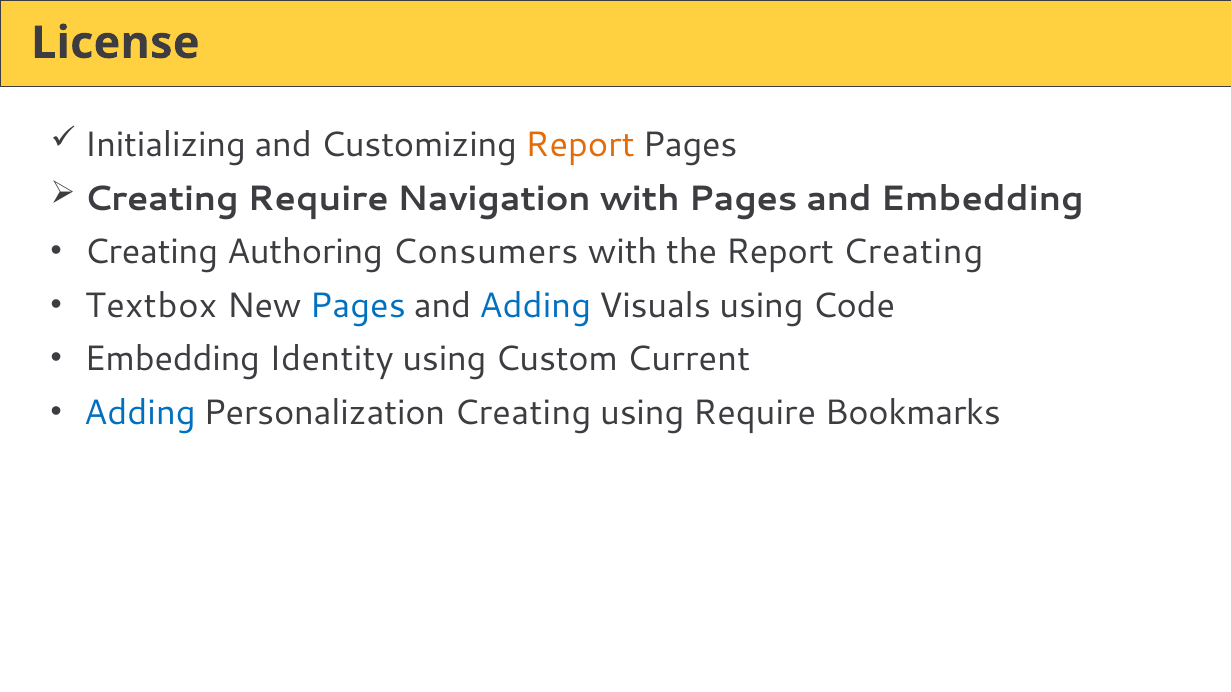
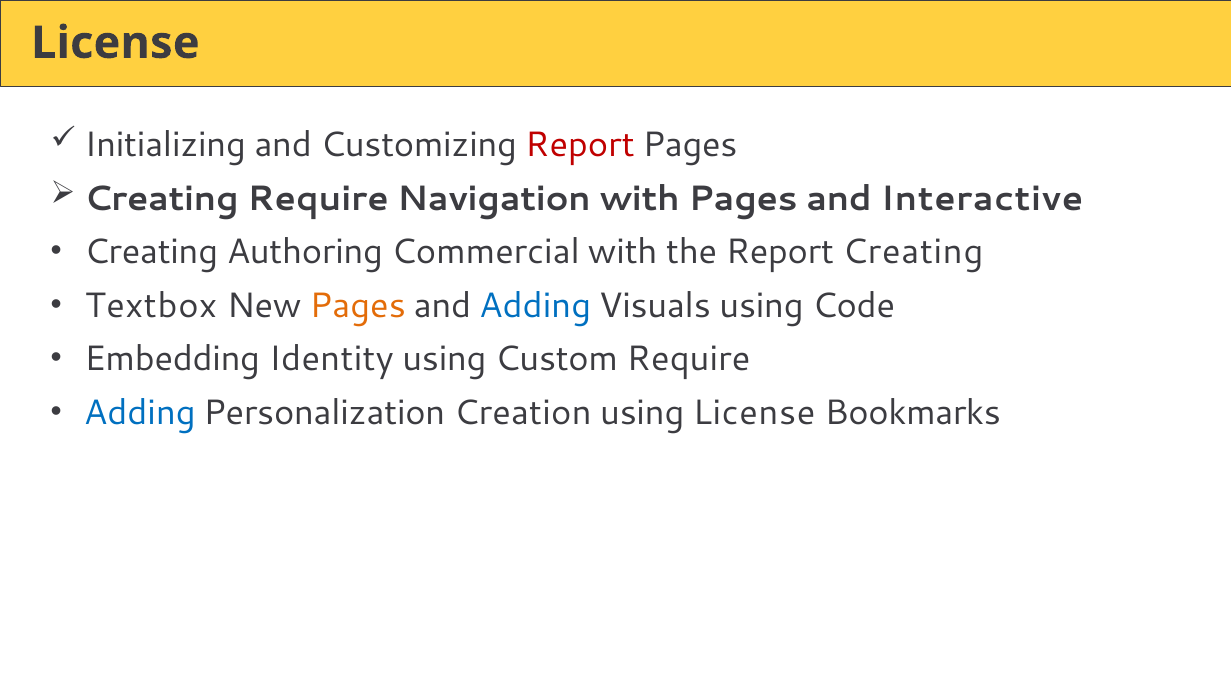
Report at (580, 145) colour: orange -> red
and Embedding: Embedding -> Interactive
Consumers: Consumers -> Commercial
Pages at (358, 306) colour: blue -> orange
Custom Current: Current -> Require
Personalization Creating: Creating -> Creation
using Require: Require -> License
